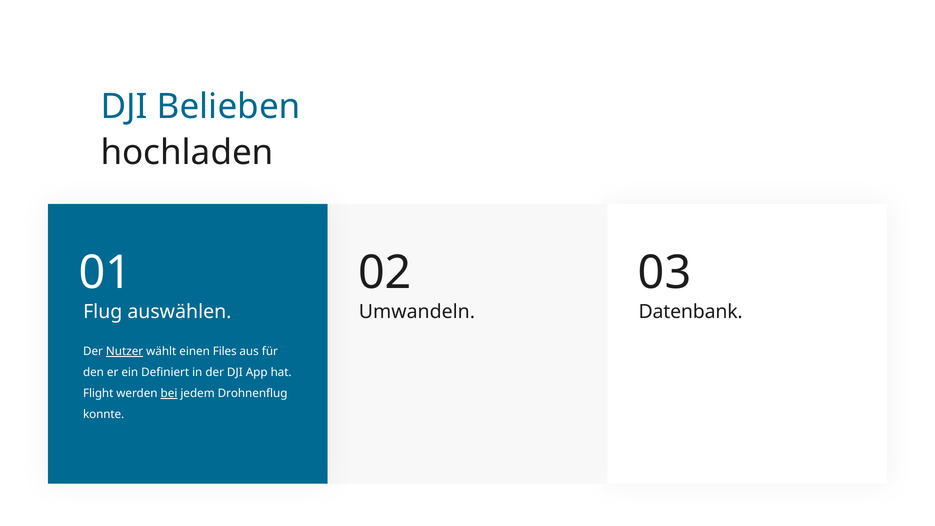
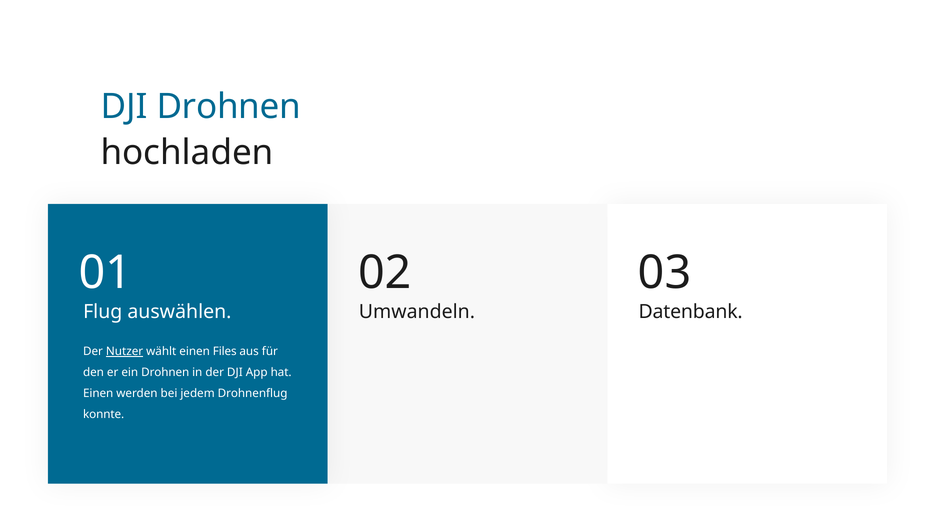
DJI Belieben: Belieben -> Drohnen
ein Definiert: Definiert -> Drohnen
Flight at (98, 393): Flight -> Einen
bei underline: present -> none
